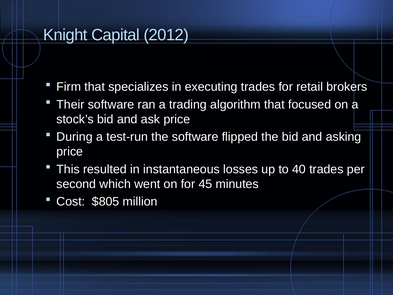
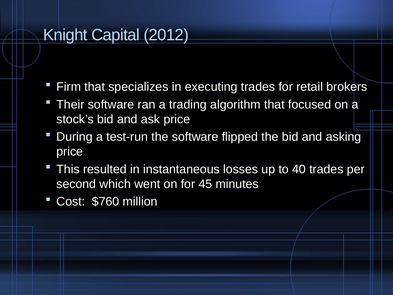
$805: $805 -> $760
